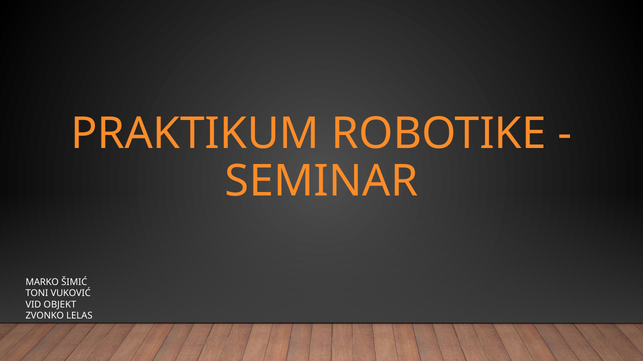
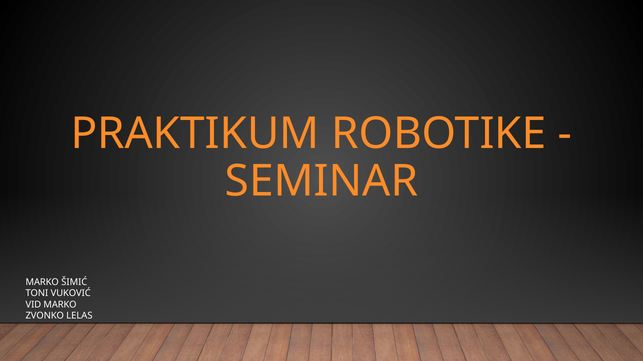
VID OBJEKT: OBJEKT -> MARKO
